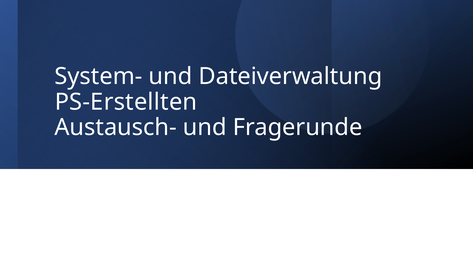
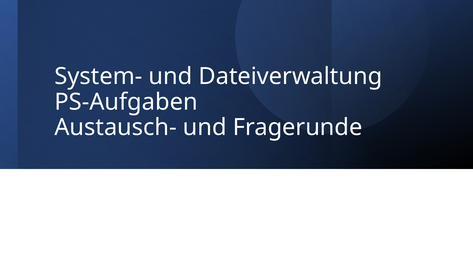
PS-Erstellten: PS-Erstellten -> PS-Aufgaben
